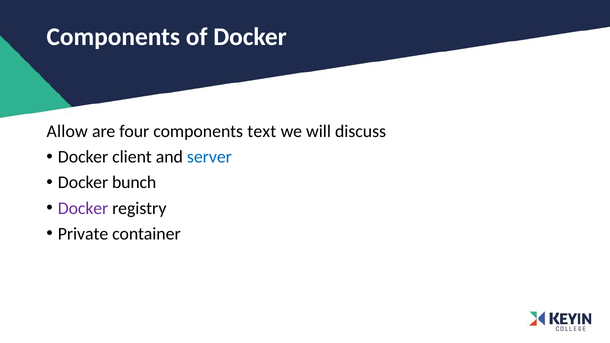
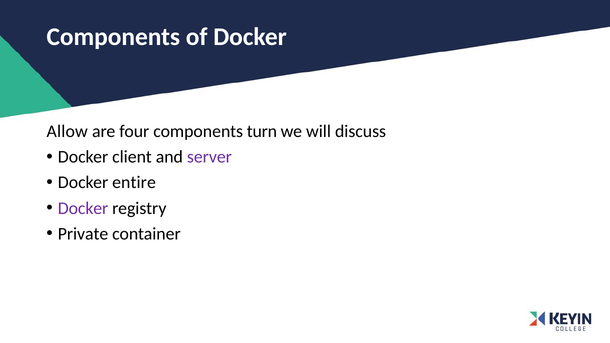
text: text -> turn
server colour: blue -> purple
bunch: bunch -> entire
